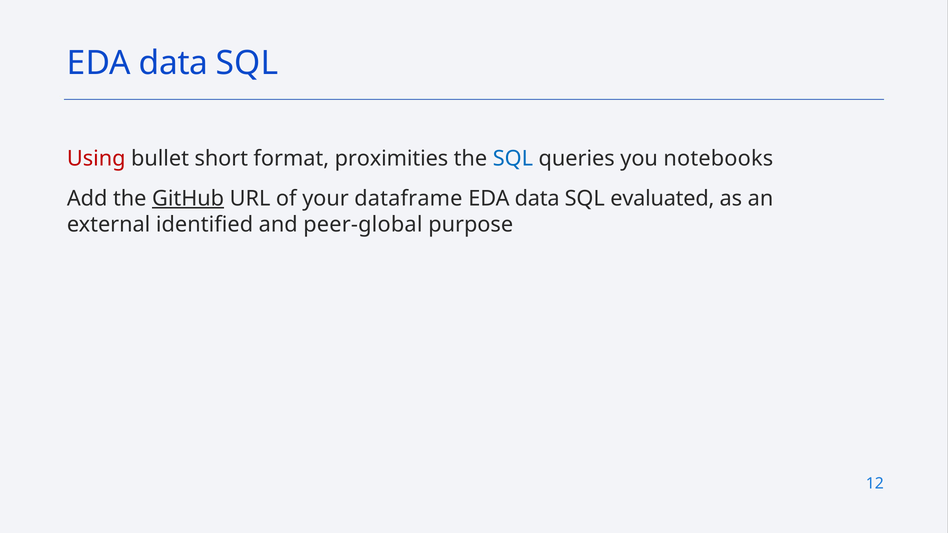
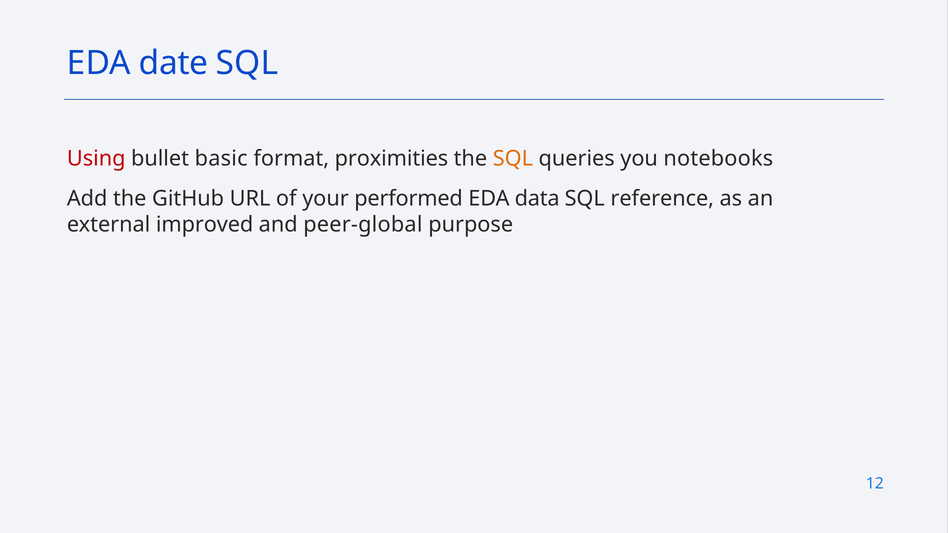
data at (174, 63): data -> date
short: short -> basic
SQL at (513, 159) colour: blue -> orange
GitHub underline: present -> none
dataframe: dataframe -> performed
evaluated: evaluated -> reference
identified: identified -> improved
